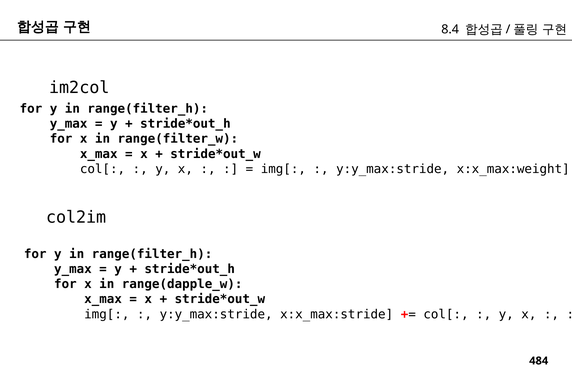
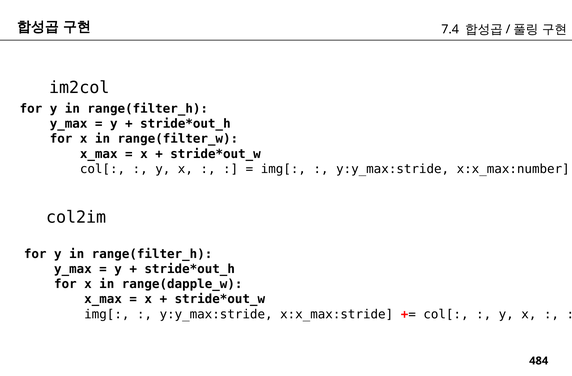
8.4: 8.4 -> 7.4
x:x_max:weight: x:x_max:weight -> x:x_max:number
